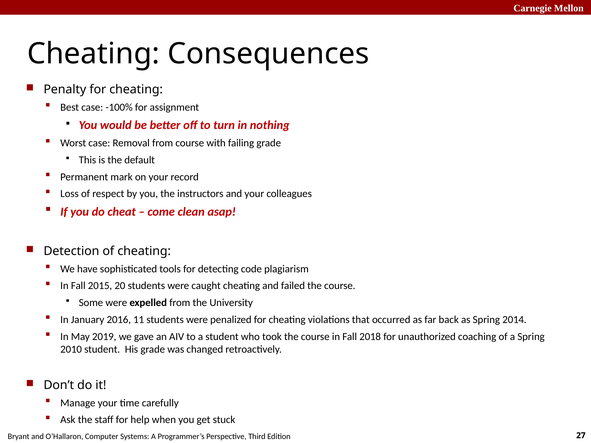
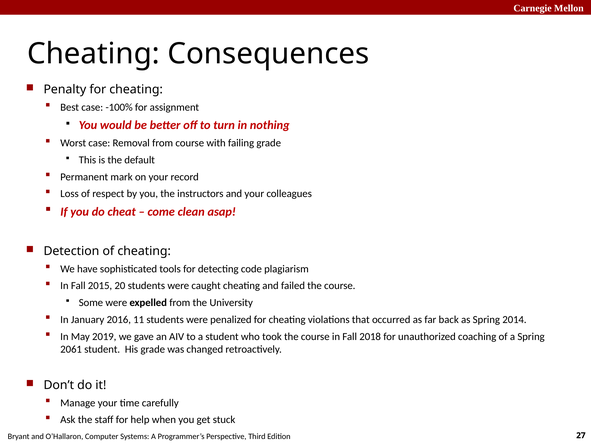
2010: 2010 -> 2061
